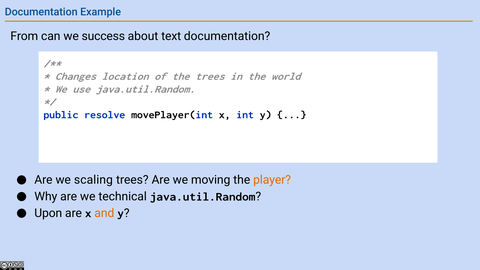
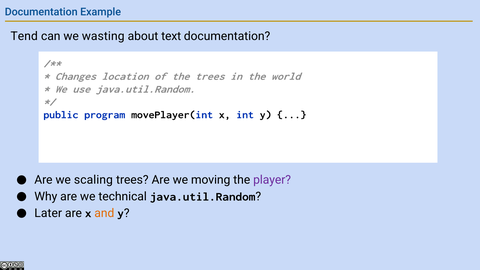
From: From -> Tend
success: success -> wasting
resolve: resolve -> program
player colour: orange -> purple
Upon: Upon -> Later
